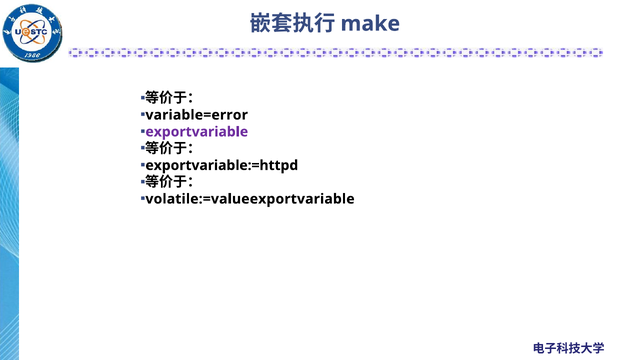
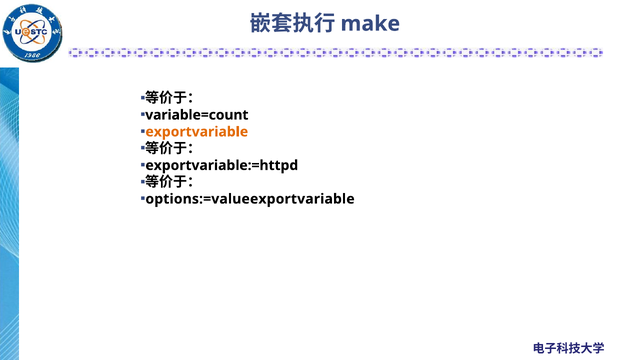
variable=error: variable=error -> variable=count
exportvariable colour: purple -> orange
volatile:=valueexportvariable: volatile:=valueexportvariable -> options:=valueexportvariable
